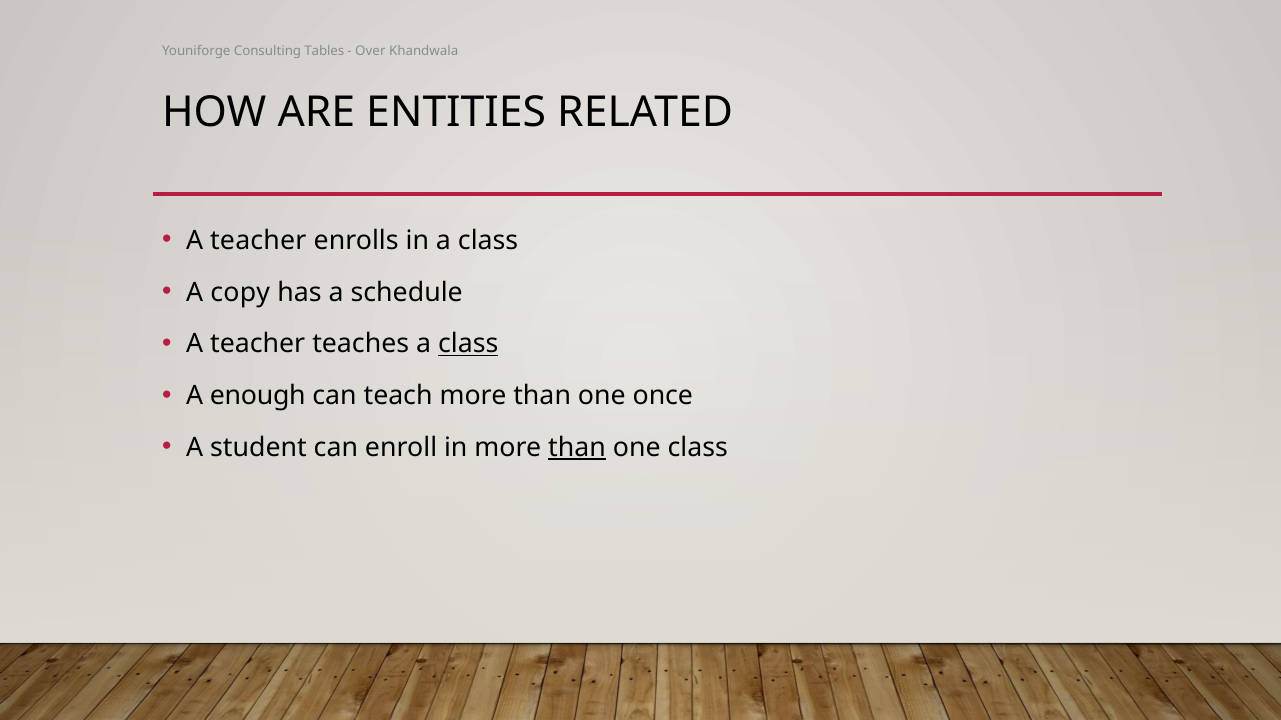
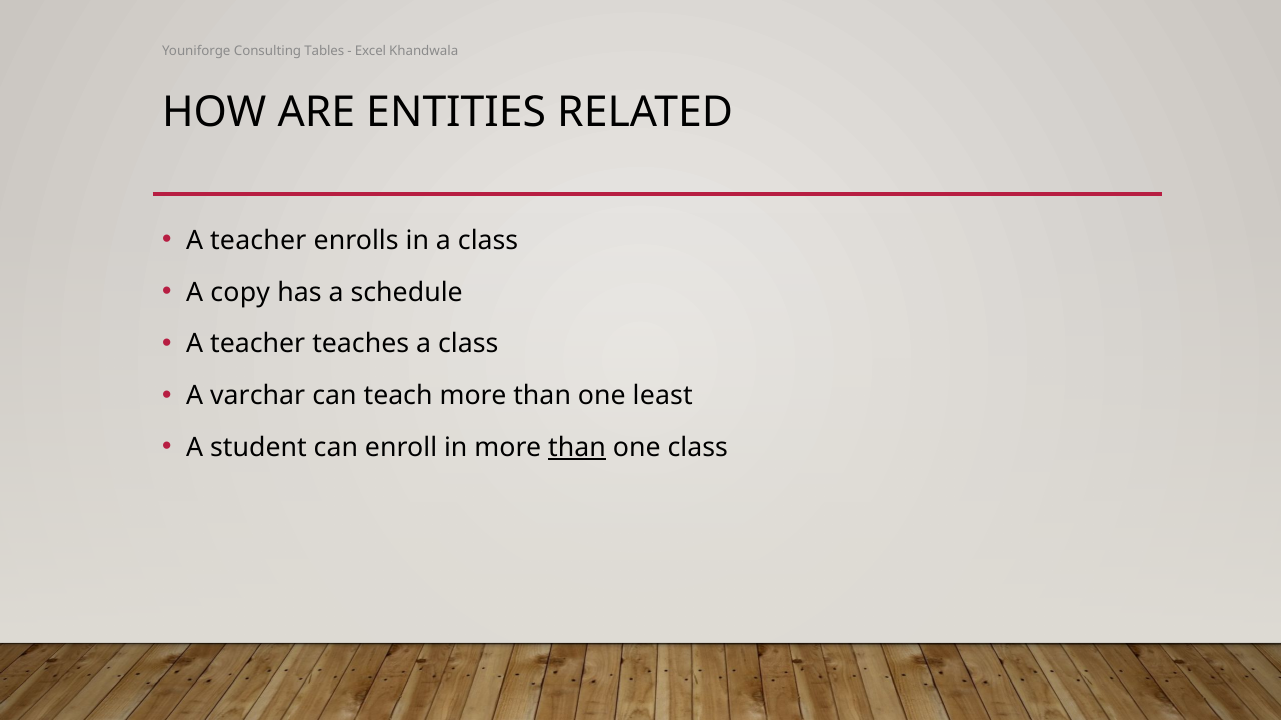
Over: Over -> Excel
class at (468, 344) underline: present -> none
enough: enough -> varchar
once: once -> least
